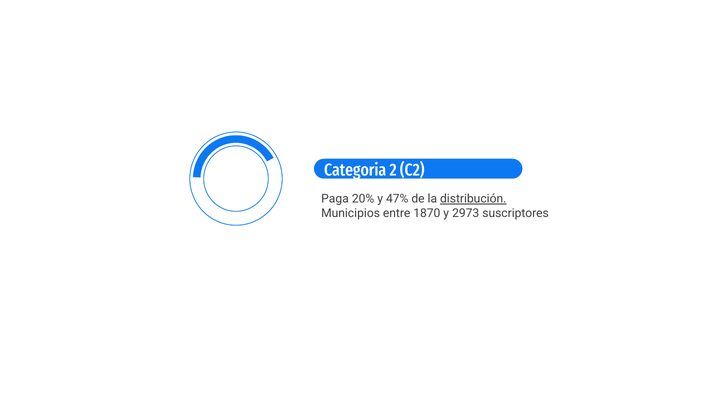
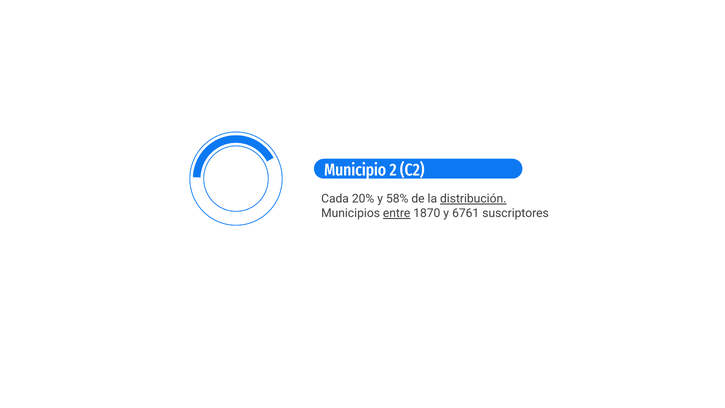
Categoria: Categoria -> Municipio
Paga: Paga -> Cada
47%: 47% -> 58%
entre underline: none -> present
2973: 2973 -> 6761
